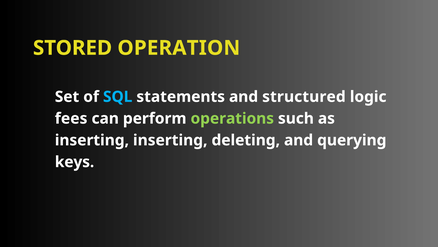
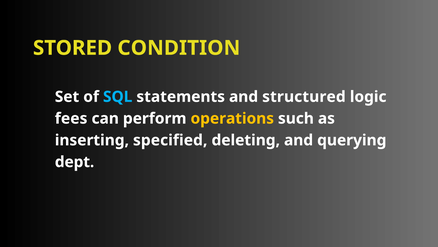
OPERATION: OPERATION -> CONDITION
operations colour: light green -> yellow
inserting inserting: inserting -> specified
keys: keys -> dept
